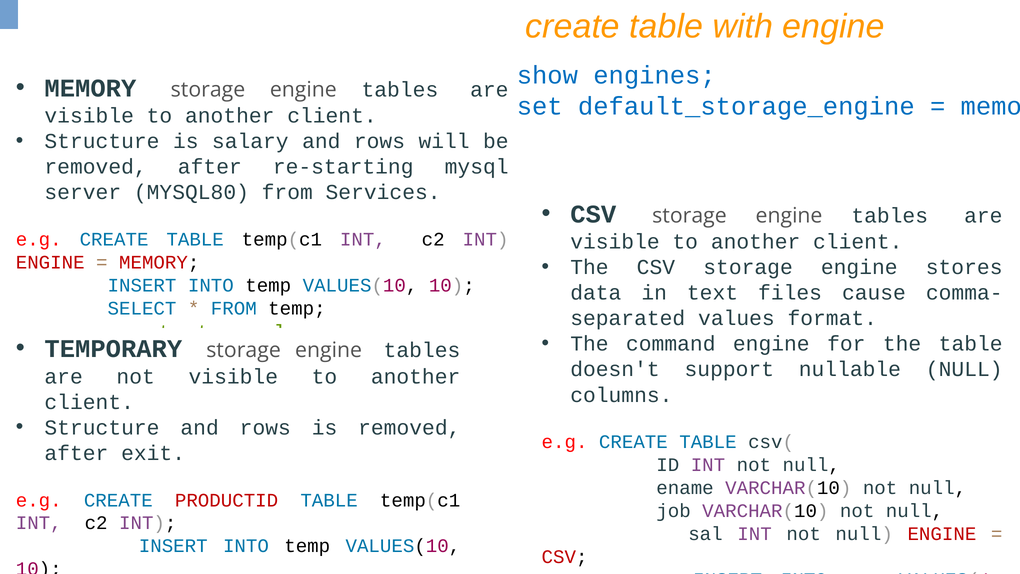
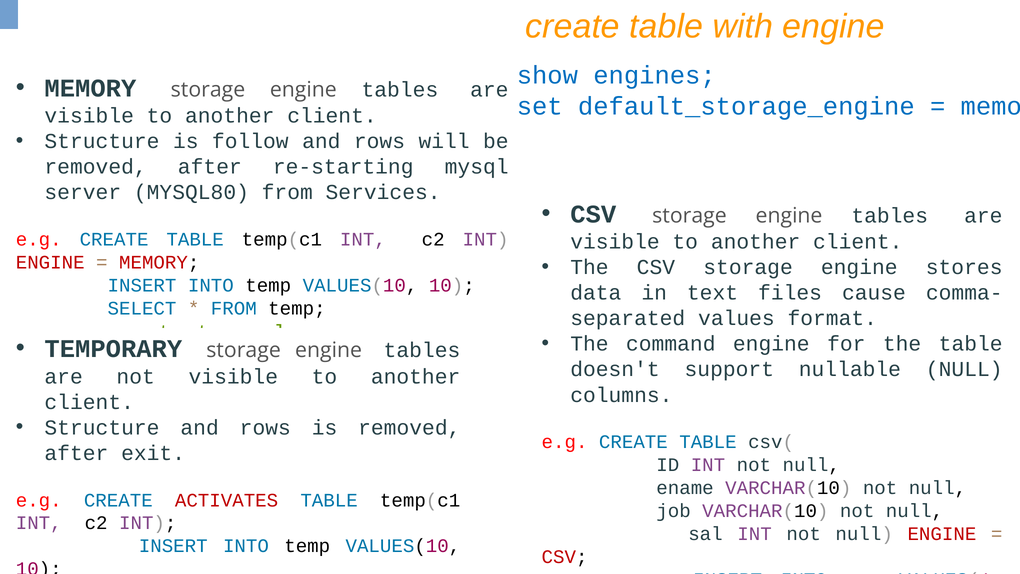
salary: salary -> follow
PRODUCTID: PRODUCTID -> ACTIVATES
